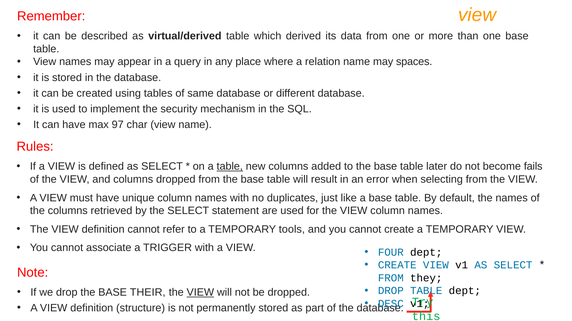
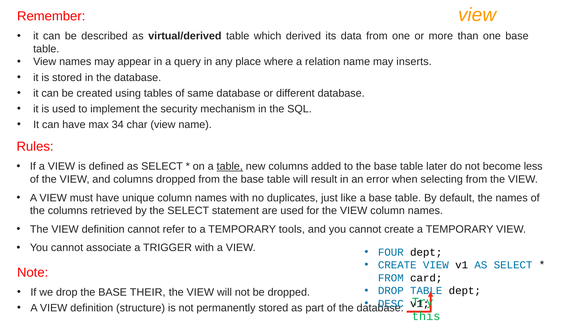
spaces: spaces -> inserts
97: 97 -> 34
fails: fails -> less
they: they -> card
VIEW at (200, 293) underline: present -> none
